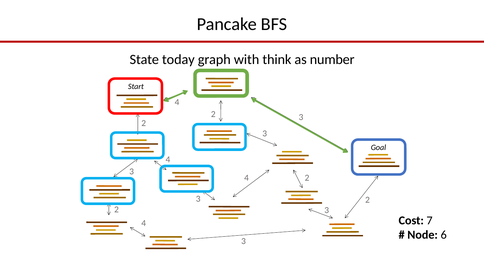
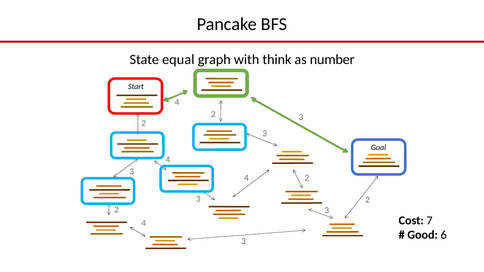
today: today -> equal
Node: Node -> Good
